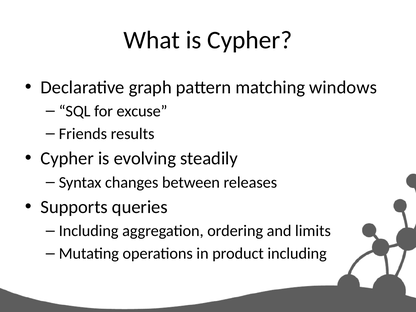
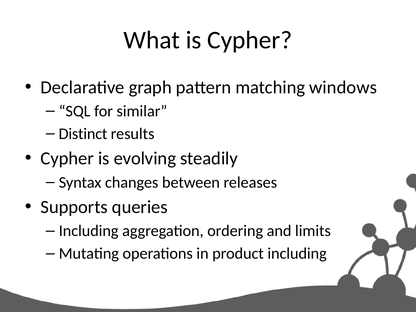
excuse: excuse -> similar
Friends: Friends -> Distinct
